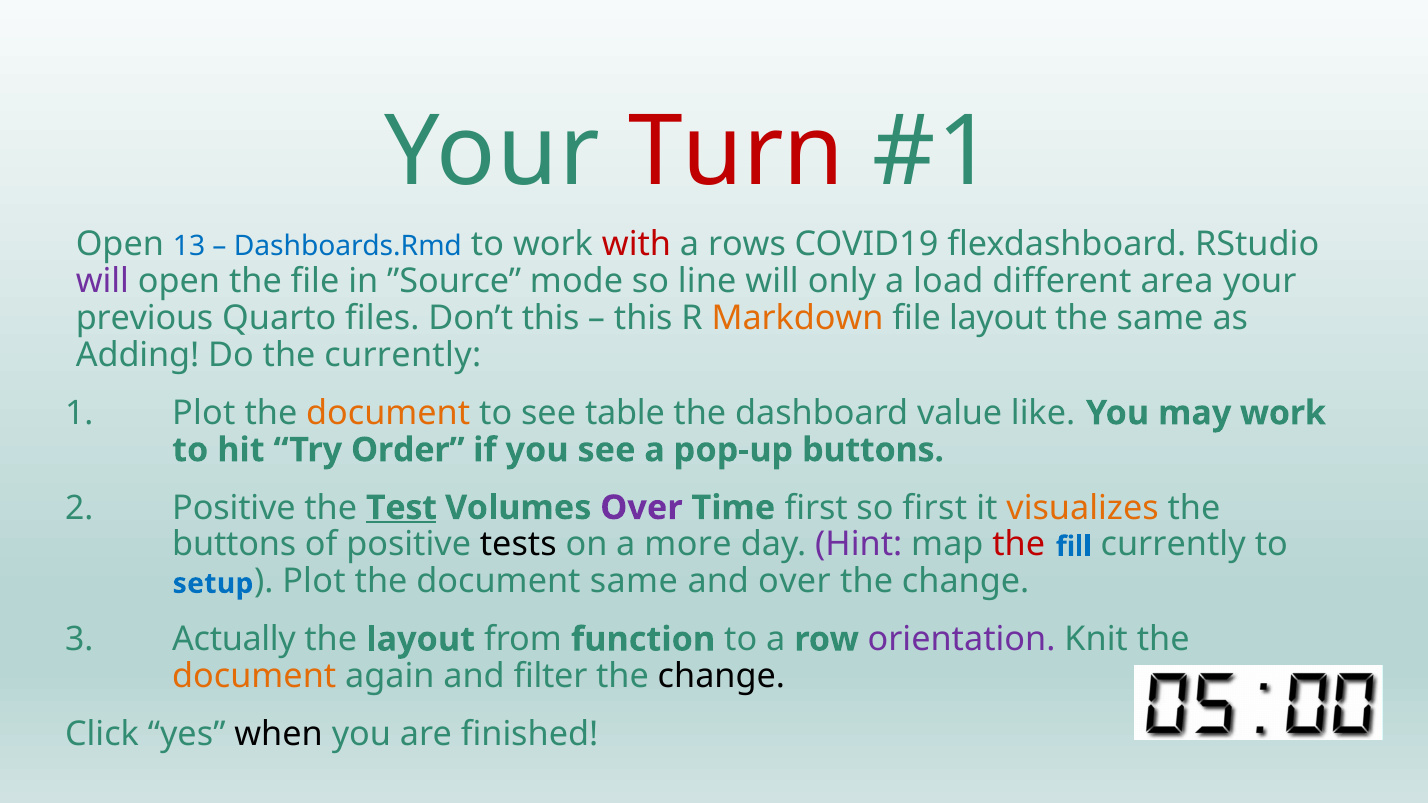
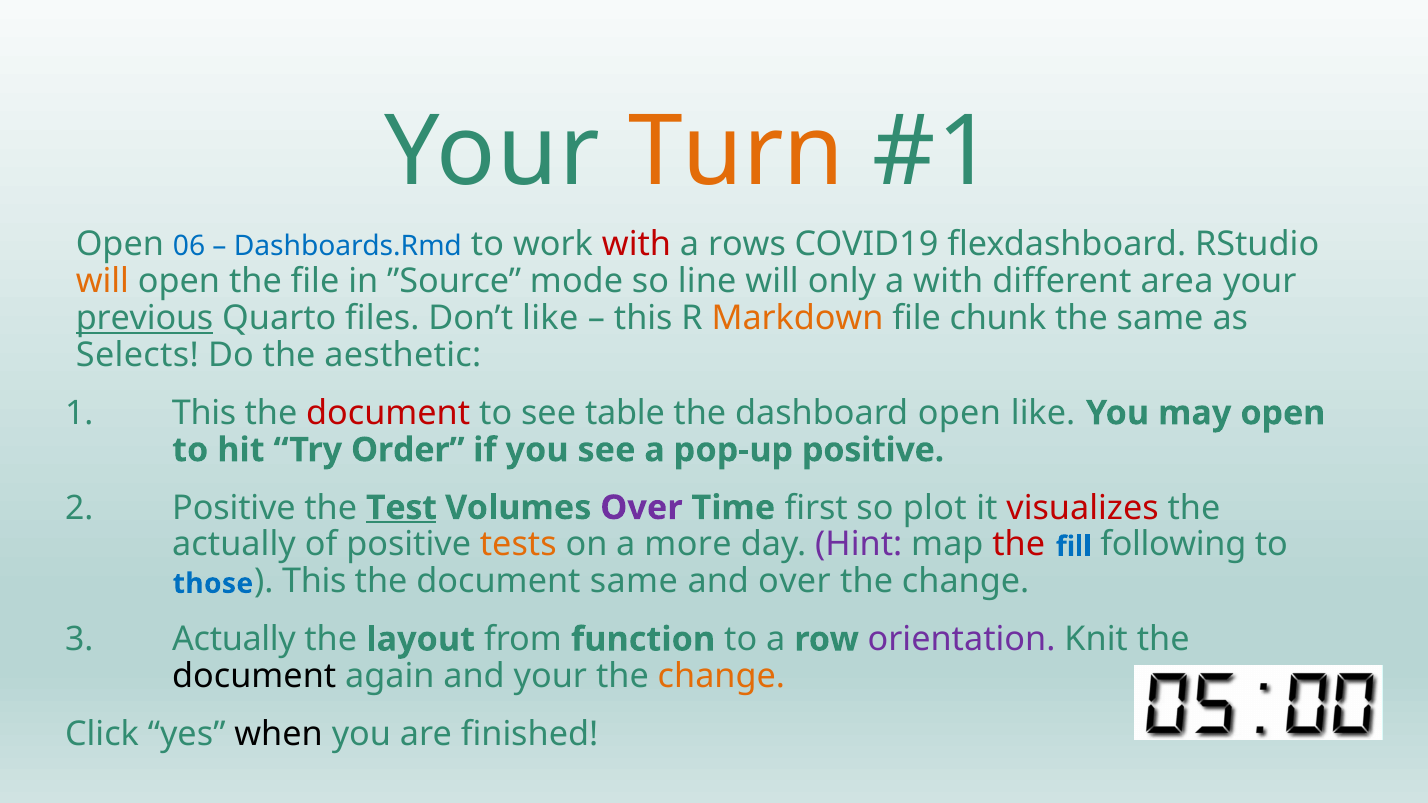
Turn colour: red -> orange
13: 13 -> 06
will at (102, 282) colour: purple -> orange
a load: load -> with
previous underline: none -> present
Don’t this: this -> like
file layout: layout -> chunk
Adding: Adding -> Selects
the currently: currently -> aesthetic
1 Plot: Plot -> This
document at (388, 413) colour: orange -> red
dashboard value: value -> open
may work: work -> open
pop-up buttons: buttons -> positive
so first: first -> plot
visualizes colour: orange -> red
buttons at (234, 545): buttons -> actually
tests colour: black -> orange
fill currently: currently -> following
setup: setup -> those
Plot at (314, 582): Plot -> This
document at (254, 676) colour: orange -> black
and filter: filter -> your
change at (721, 676) colour: black -> orange
